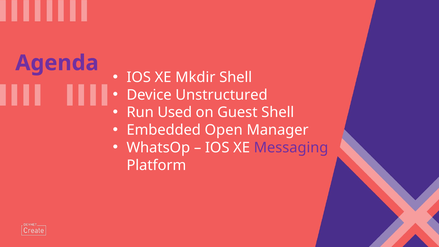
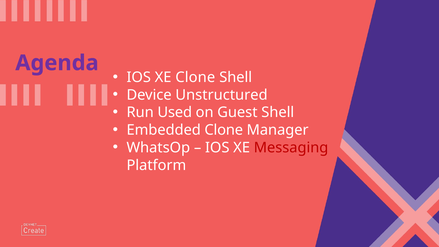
XE Mkdir: Mkdir -> Clone
Embedded Open: Open -> Clone
Messaging colour: purple -> red
